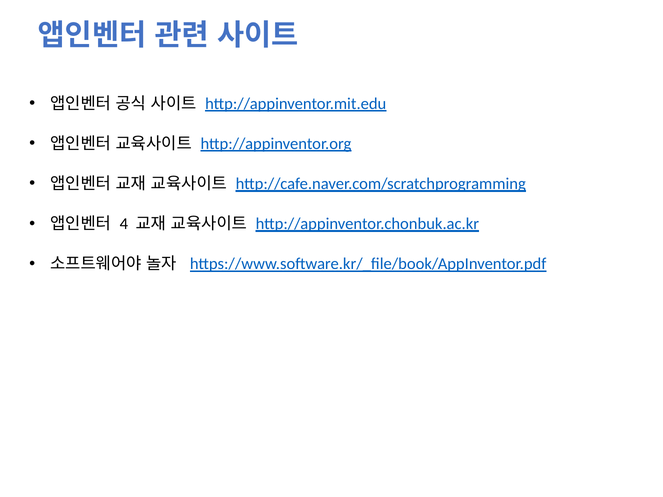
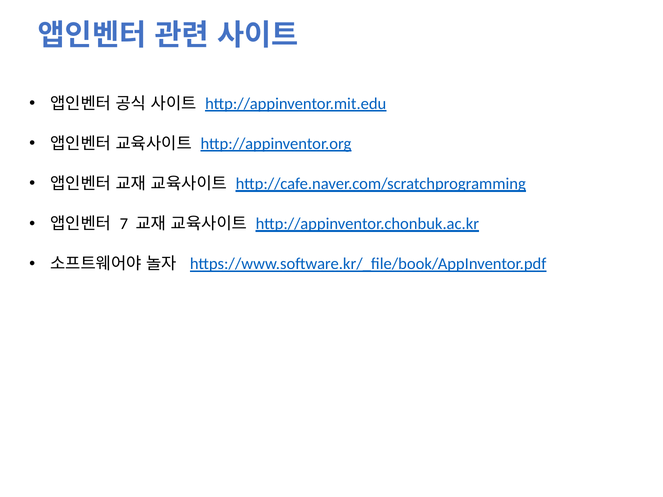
4: 4 -> 7
